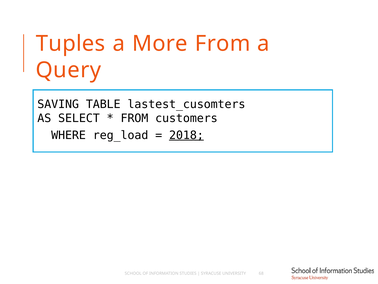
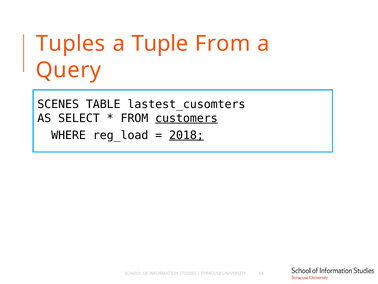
More: More -> Tuple
SAVING: SAVING -> SCENES
customers underline: none -> present
